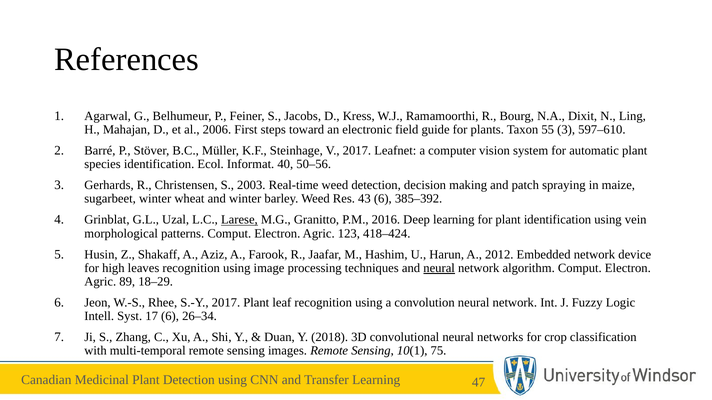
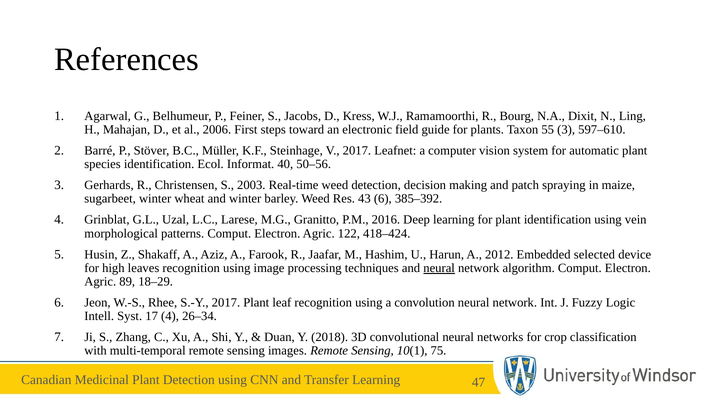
Larese underline: present -> none
123: 123 -> 122
Embedded network: network -> selected
17 6: 6 -> 4
